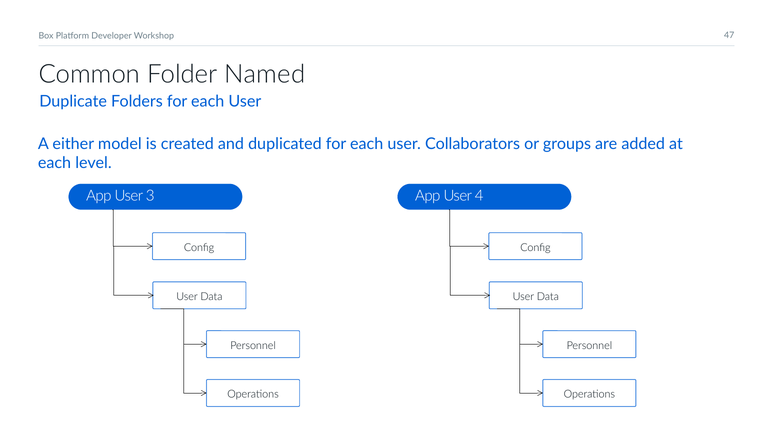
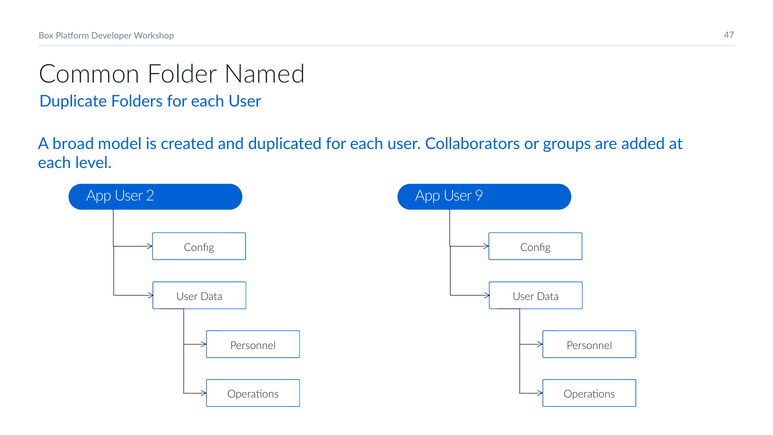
either: either -> broad
3: 3 -> 2
4: 4 -> 9
